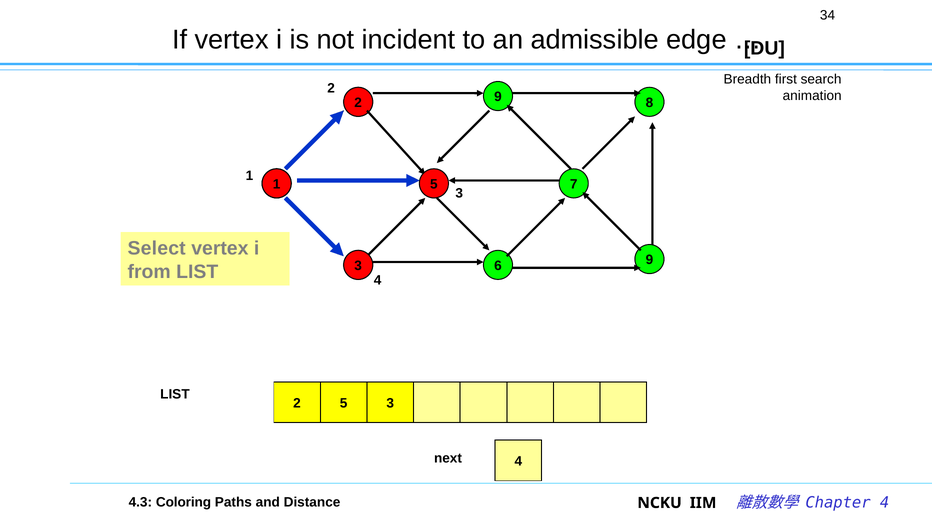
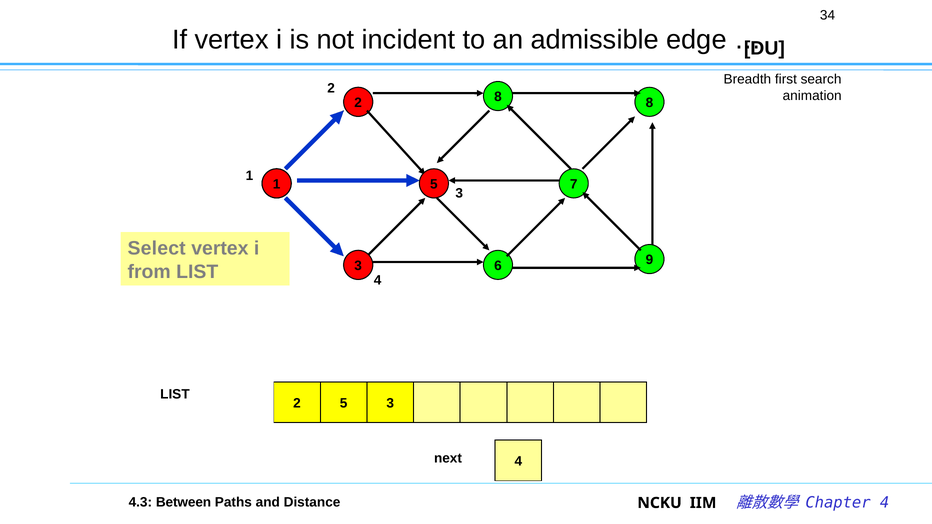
9 at (498, 97): 9 -> 8
Coloring: Coloring -> Between
